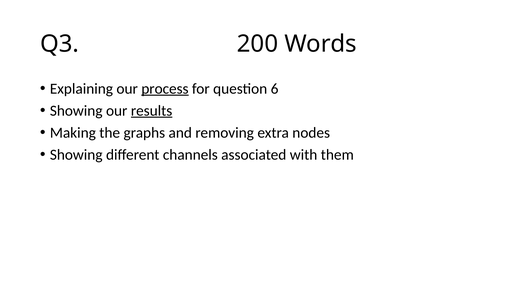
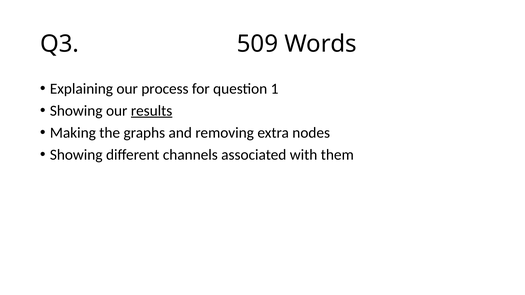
200: 200 -> 509
process underline: present -> none
6: 6 -> 1
